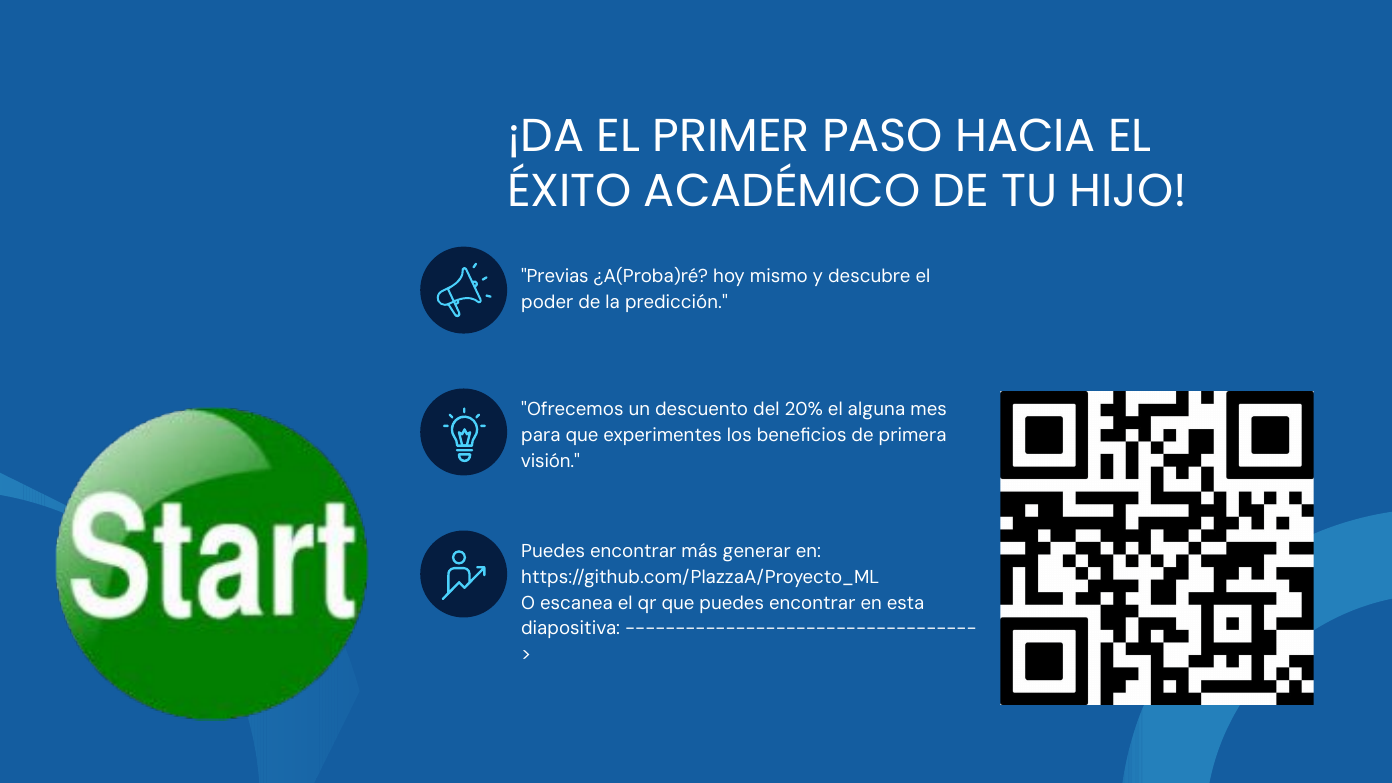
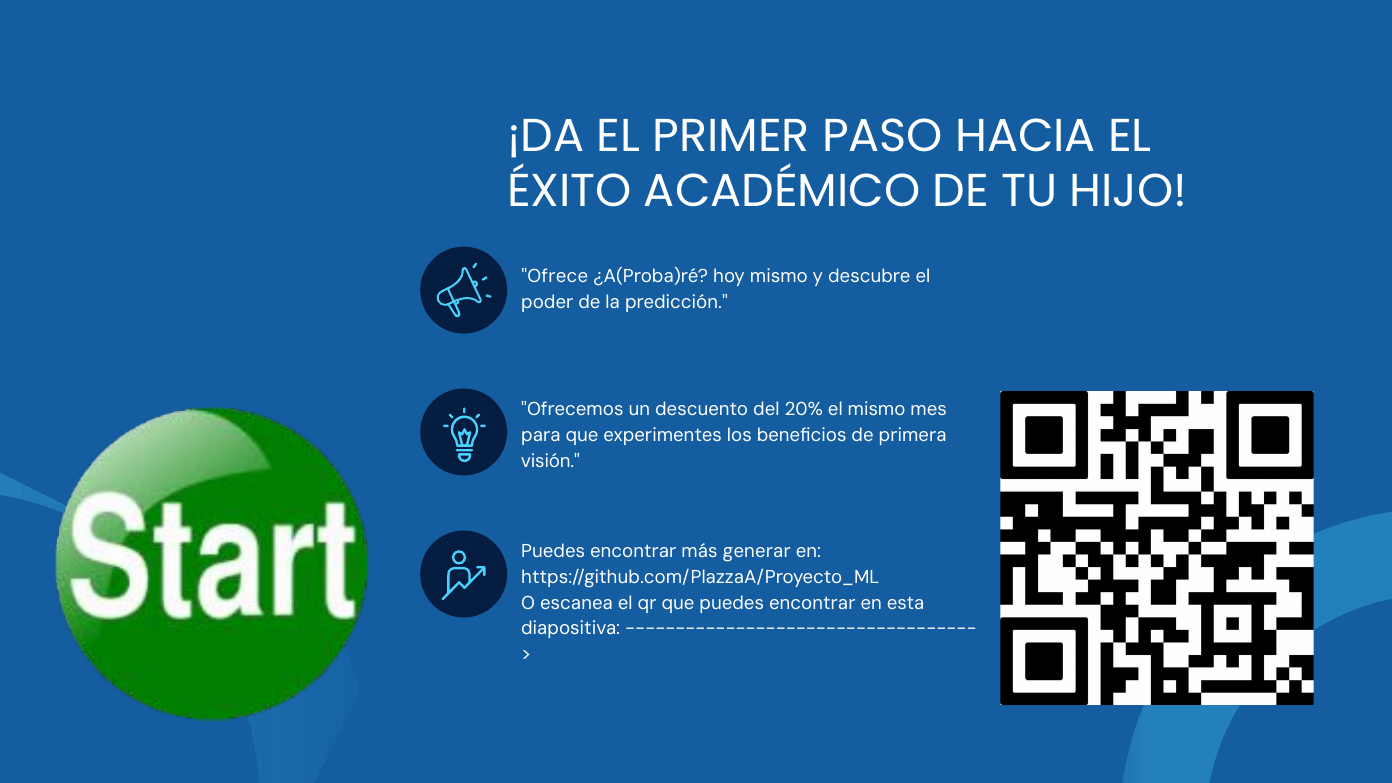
Previas: Previas -> Ofrece
el alguna: alguna -> mismo
